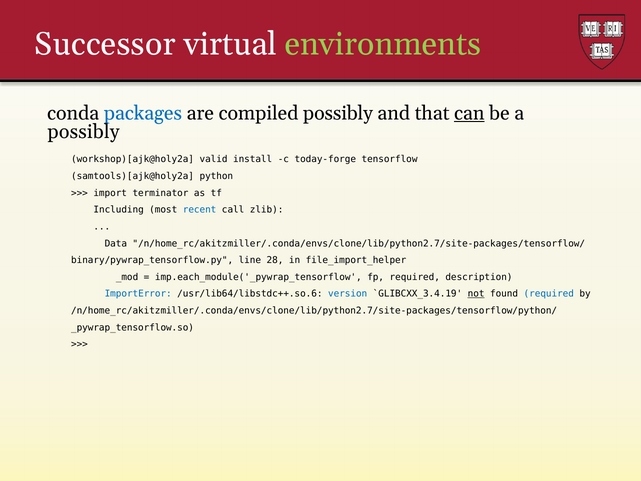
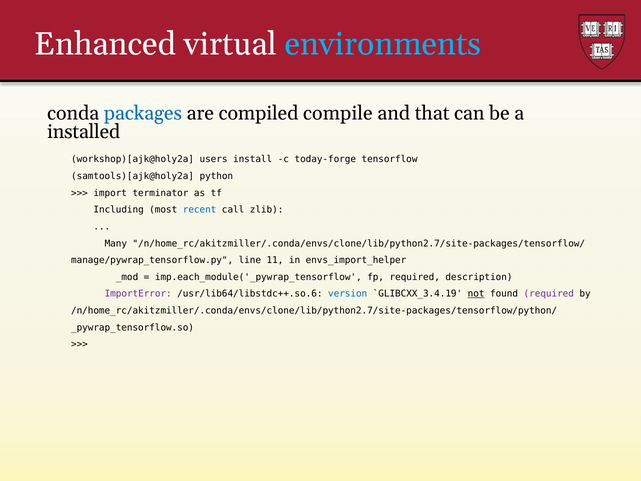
Successor: Successor -> Enhanced
environments colour: light green -> light blue
compiled possibly: possibly -> compile
can underline: present -> none
possibly at (84, 132): possibly -> installed
valid: valid -> users
Data: Data -> Many
binary/pywrap_tensorflow.py: binary/pywrap_tensorflow.py -> manage/pywrap_tensorflow.py
28: 28 -> 11
file_import_helper: file_import_helper -> envs_import_helper
ImportError colour: blue -> purple
required at (549, 294) colour: blue -> purple
